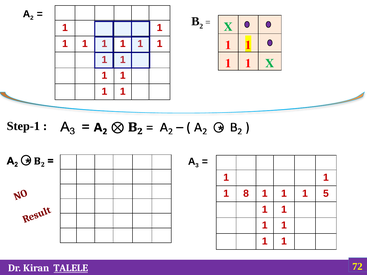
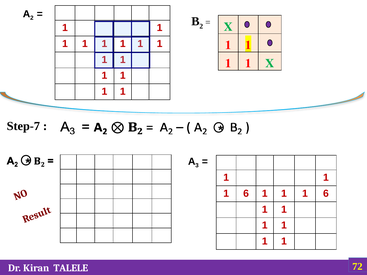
Step-1: Step-1 -> Step-7
8 at (246, 194): 8 -> 6
5 at (326, 194): 5 -> 6
TALELE underline: present -> none
